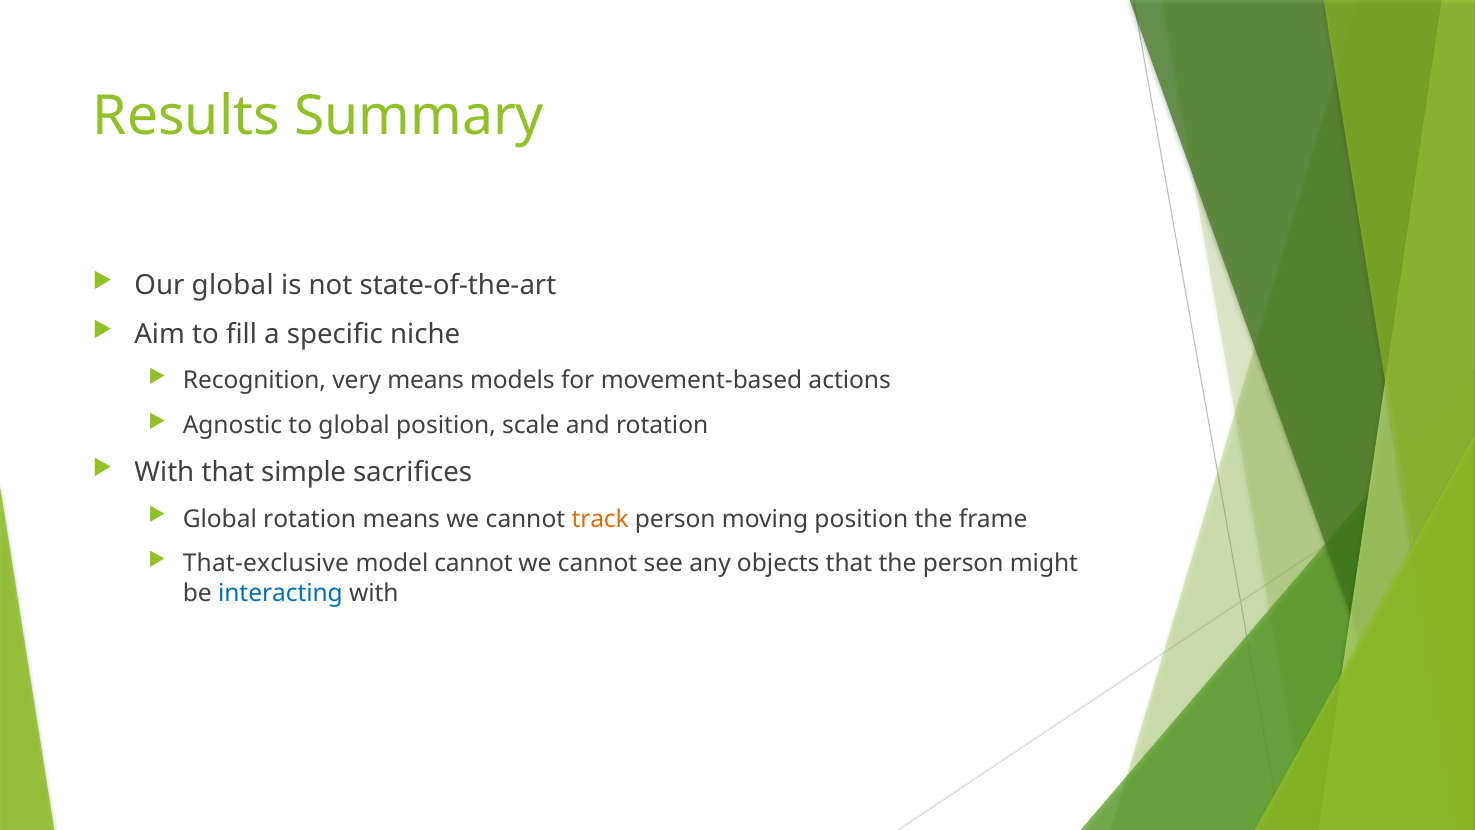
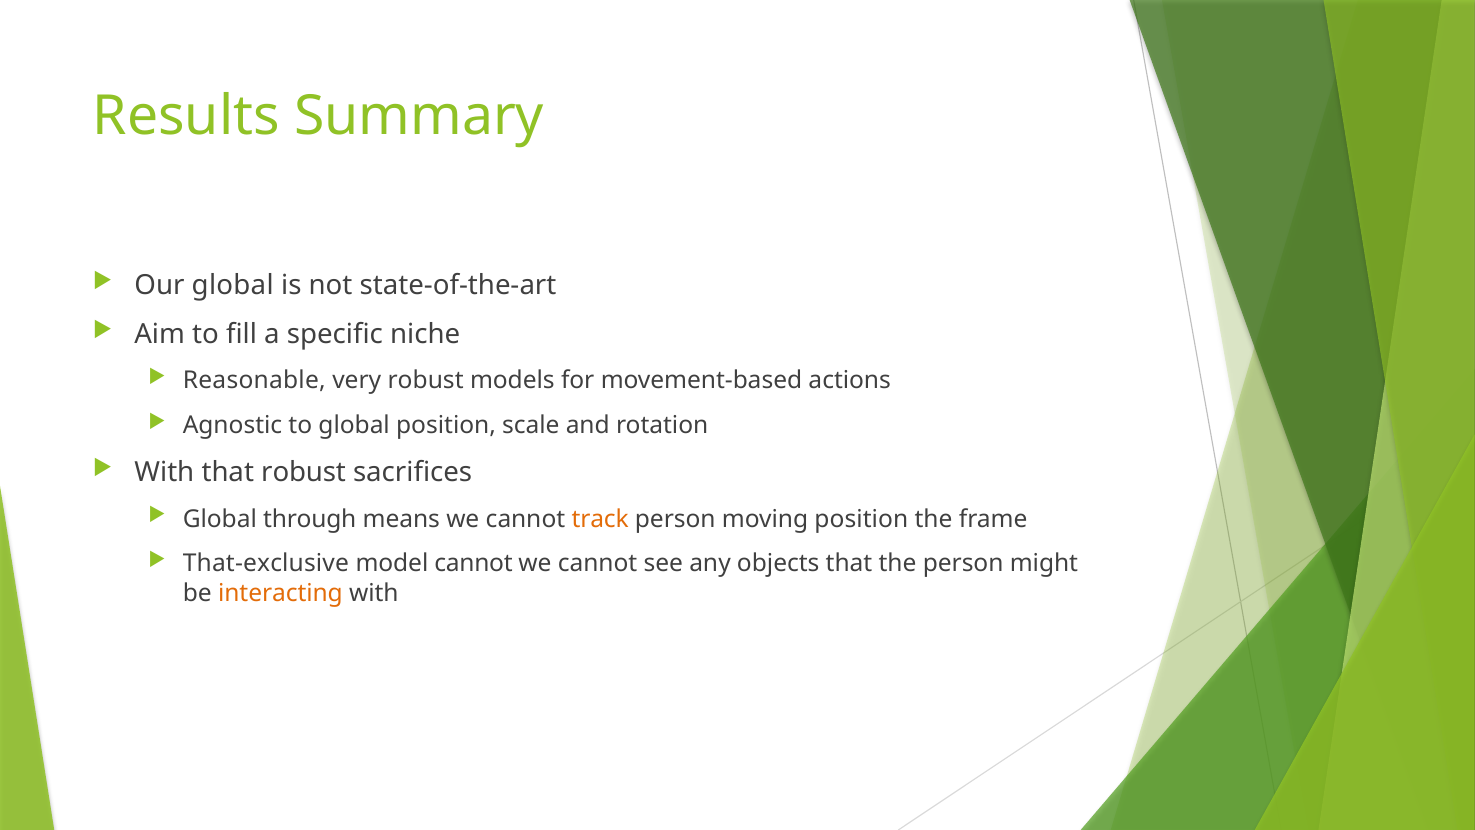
Recognition: Recognition -> Reasonable
very means: means -> robust
that simple: simple -> robust
Global rotation: rotation -> through
interacting colour: blue -> orange
